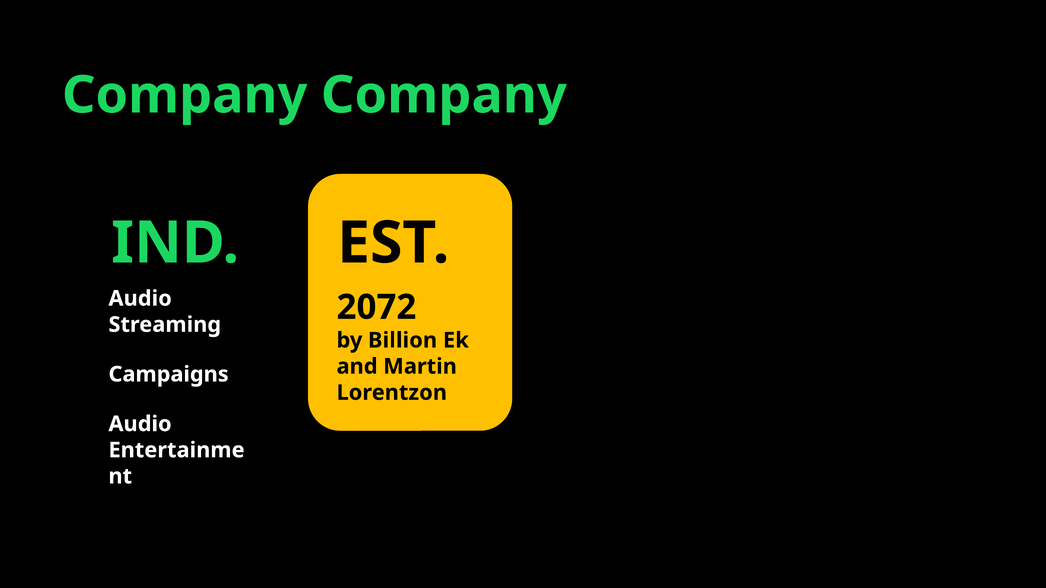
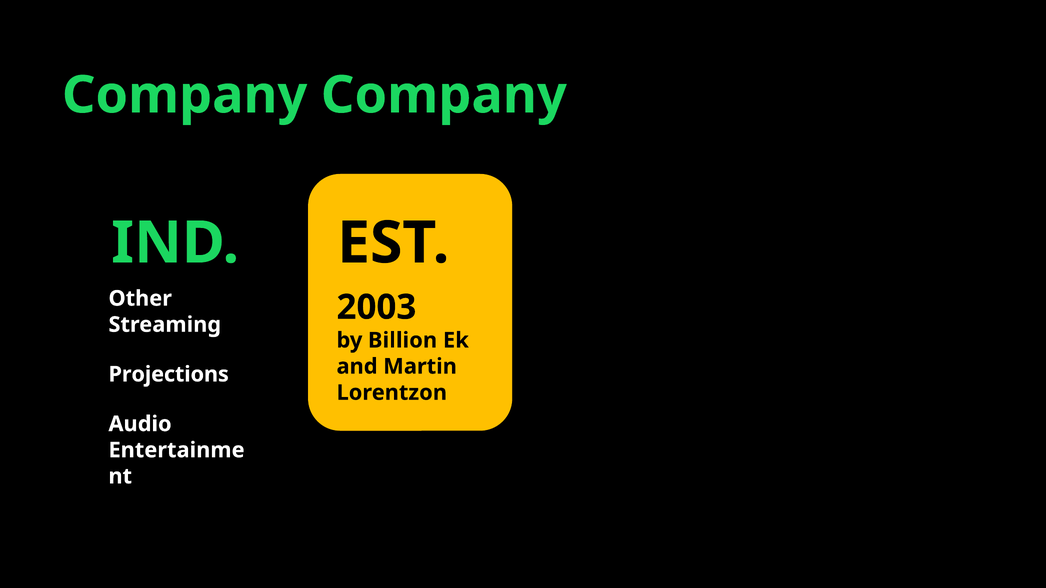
Audio at (140, 299): Audio -> Other
2072: 2072 -> 2003
Campaigns: Campaigns -> Projections
